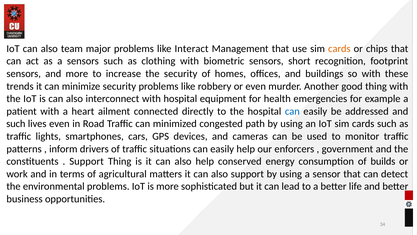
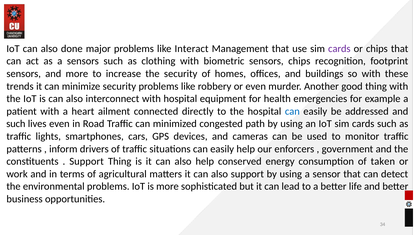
team: team -> done
cards at (339, 49) colour: orange -> purple
sensors short: short -> chips
builds: builds -> taken
